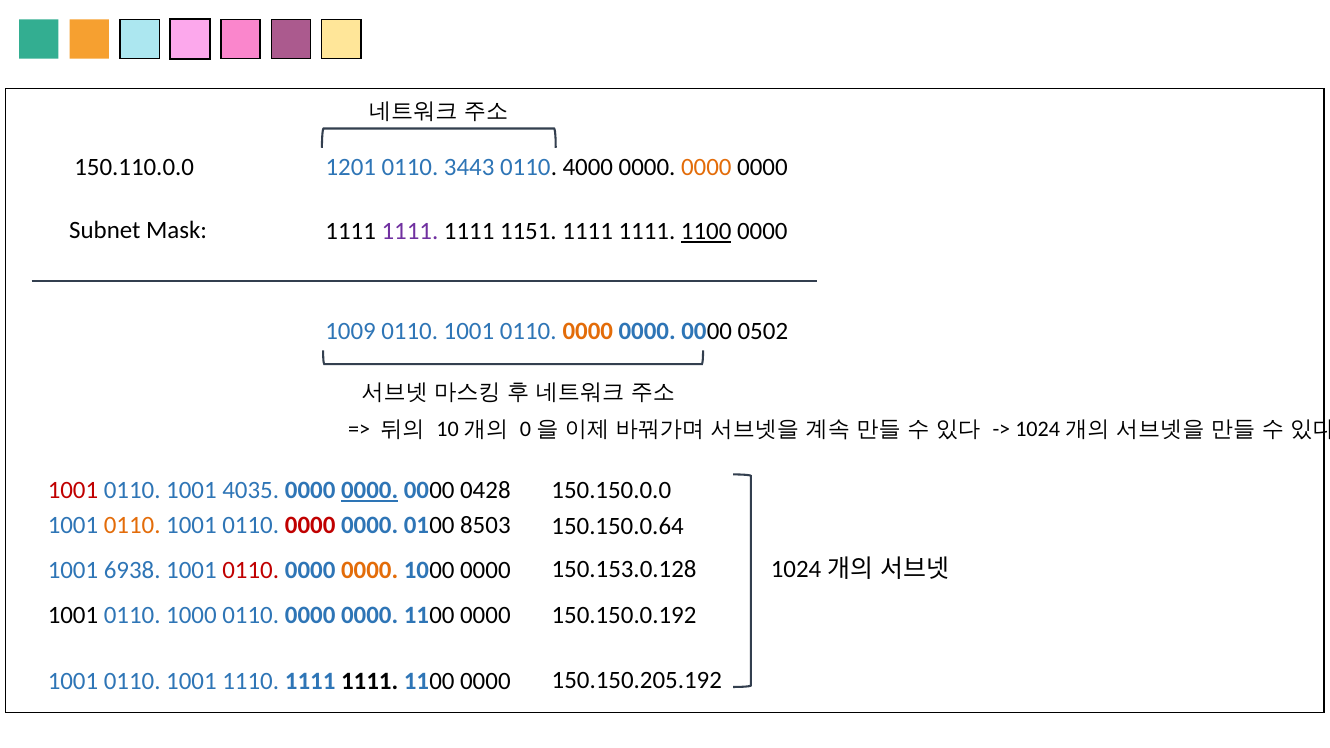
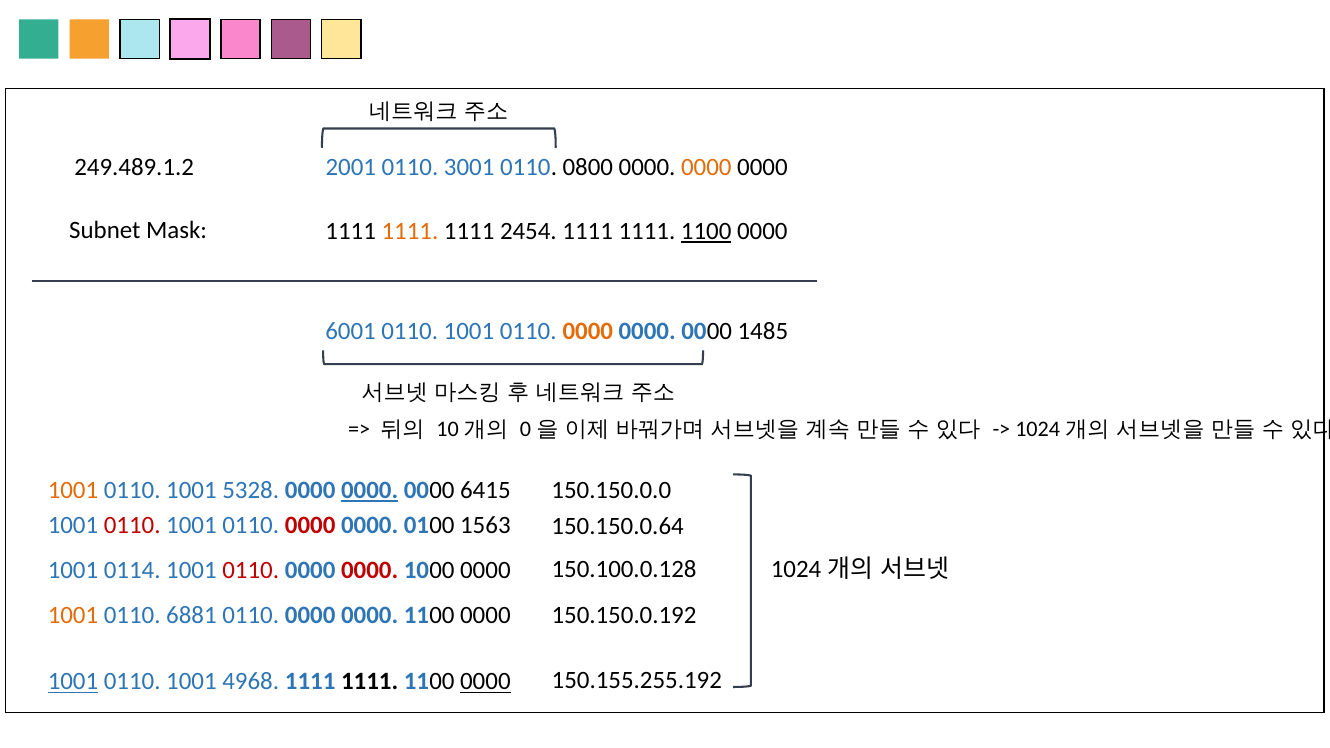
150.110.0.0: 150.110.0.0 -> 249.489.1.2
1201: 1201 -> 2001
3443: 3443 -> 3001
4000: 4000 -> 0800
1111 at (410, 231) colour: purple -> orange
1151: 1151 -> 2454
1009: 1009 -> 6001
0502: 0502 -> 1485
1001 at (73, 491) colour: red -> orange
4035: 4035 -> 5328
0428: 0428 -> 6415
0110 at (132, 525) colour: orange -> red
8503: 8503 -> 1563
150.153.0.128: 150.153.0.128 -> 150.100.0.128
6938: 6938 -> 0114
0000 at (370, 570) colour: orange -> red
1001 at (73, 616) colour: black -> orange
0110 1000: 1000 -> 6881
150.150.205.192: 150.150.205.192 -> 150.155.255.192
1001 at (73, 682) underline: none -> present
1110: 1110 -> 4968
0000 at (485, 682) underline: none -> present
